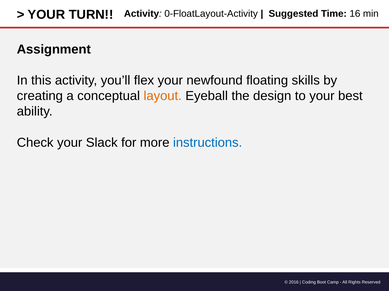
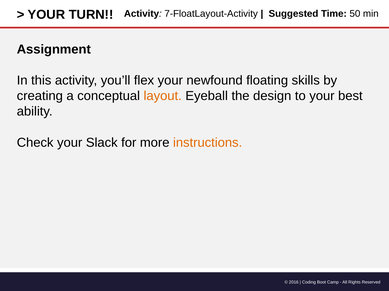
0-FloatLayout-Activity: 0-FloatLayout-Activity -> 7-FloatLayout-Activity
16: 16 -> 50
instructions colour: blue -> orange
